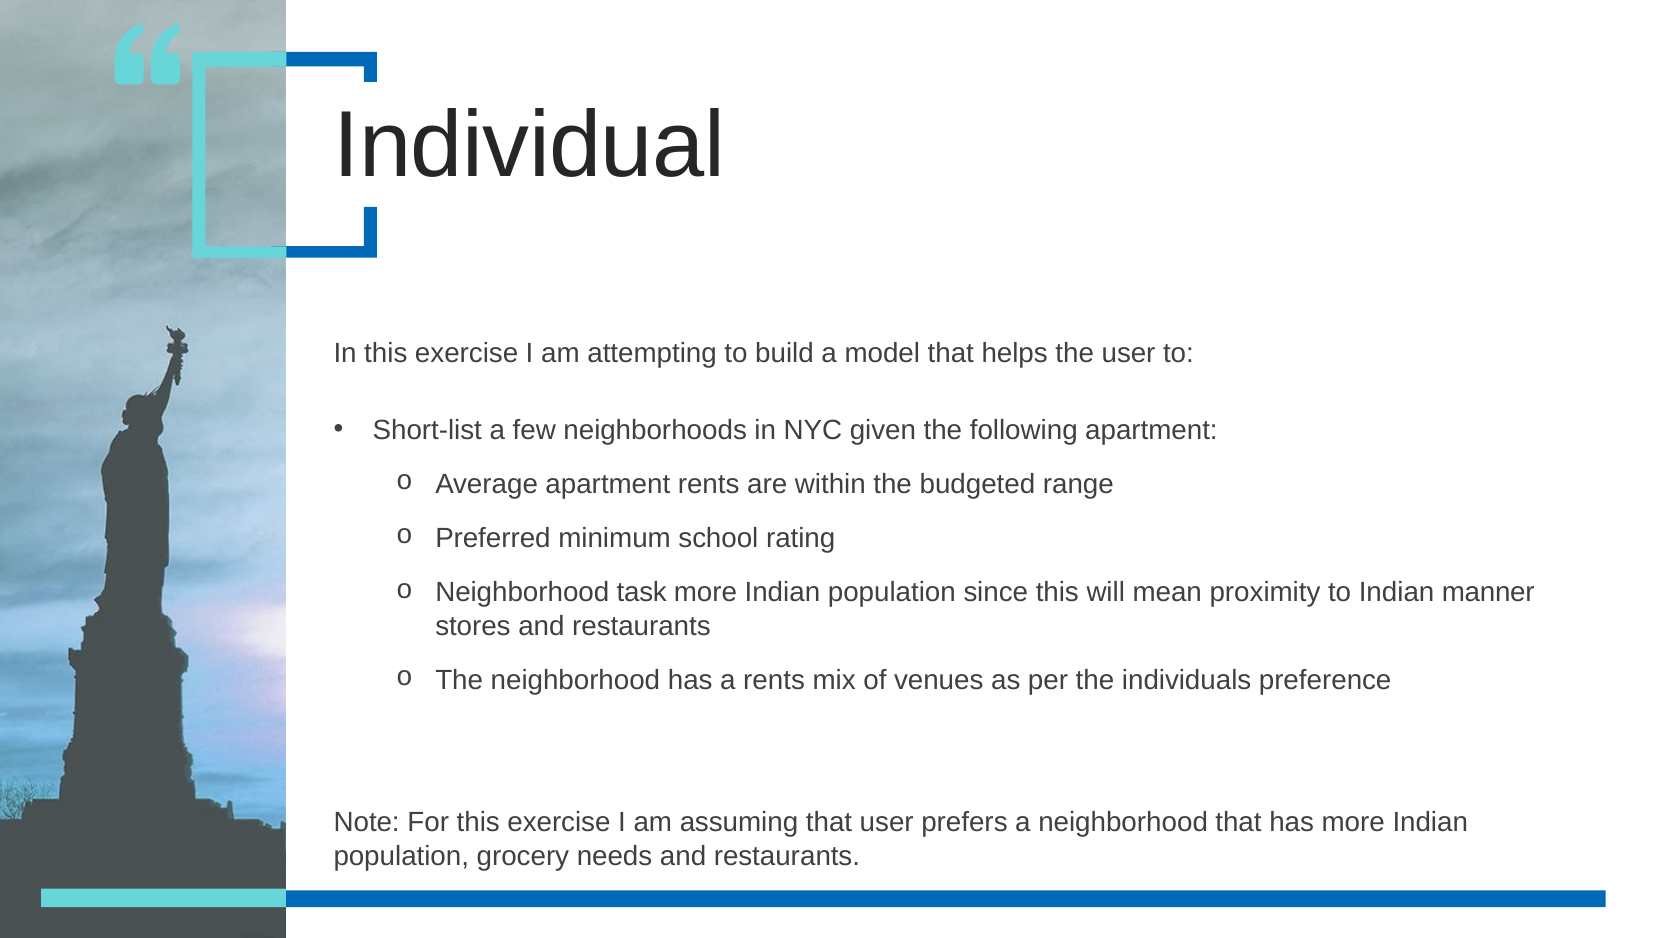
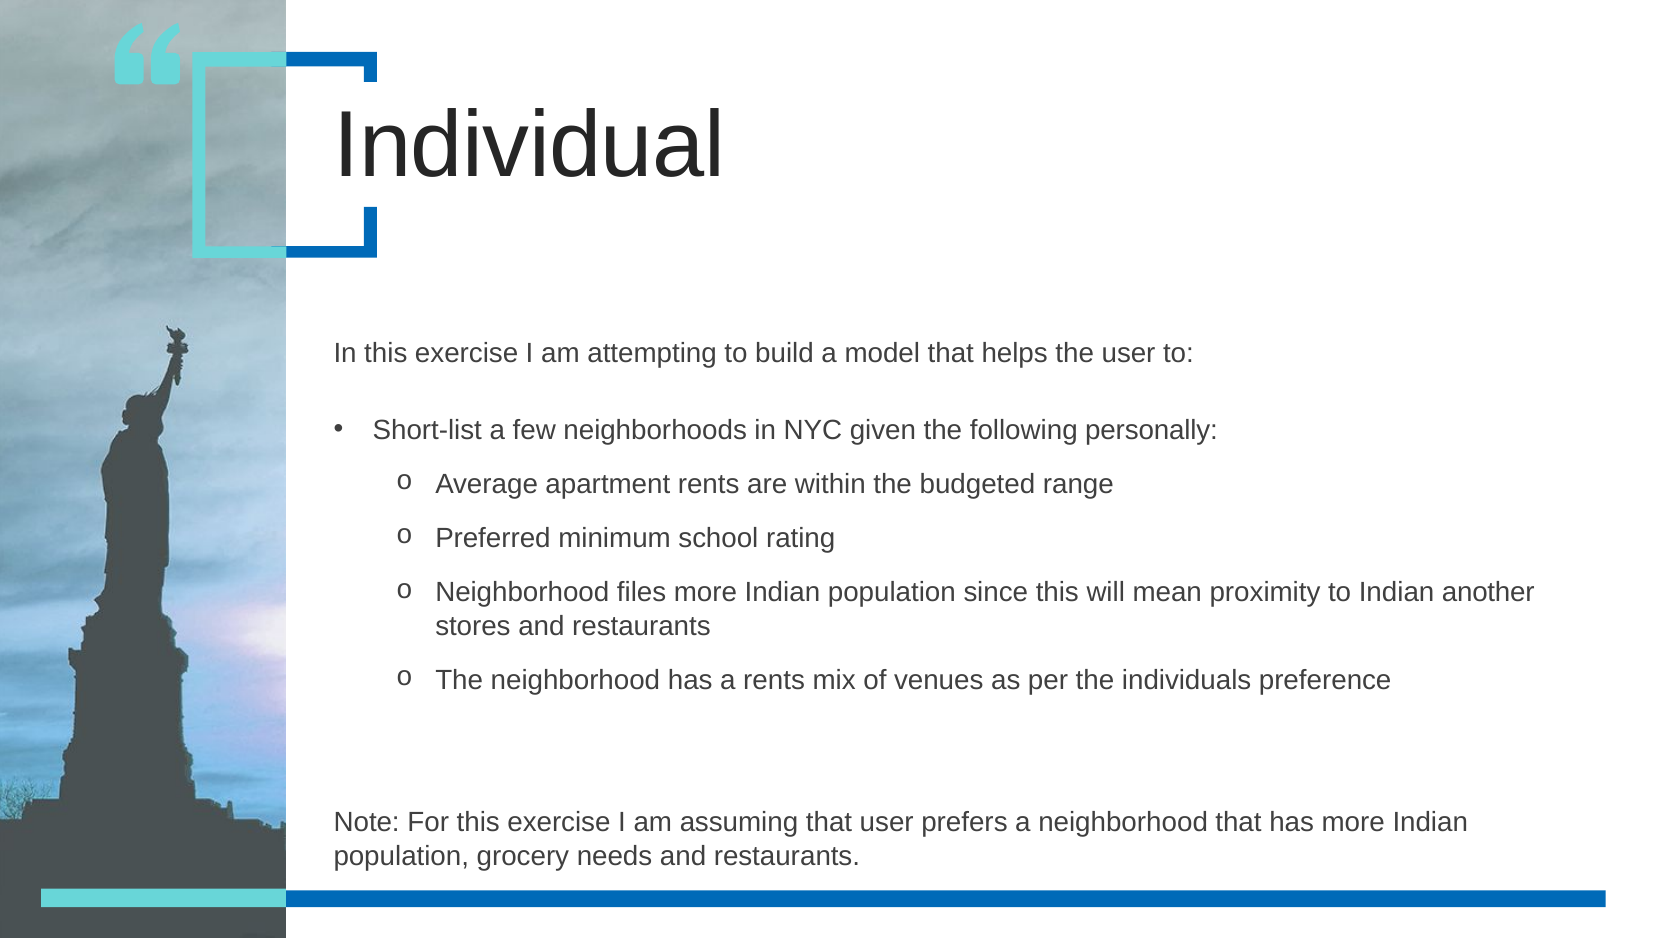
following apartment: apartment -> personally
task: task -> files
manner: manner -> another
